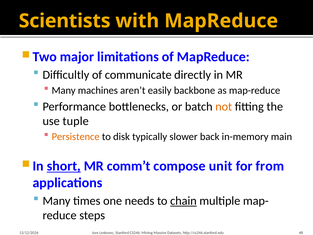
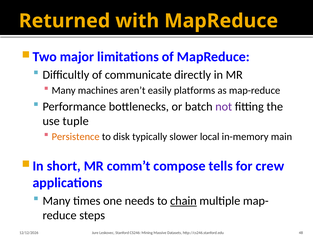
Scientists: Scientists -> Returned
backbone: backbone -> platforms
not colour: orange -> purple
back: back -> local
short underline: present -> none
unit: unit -> tells
from: from -> crew
